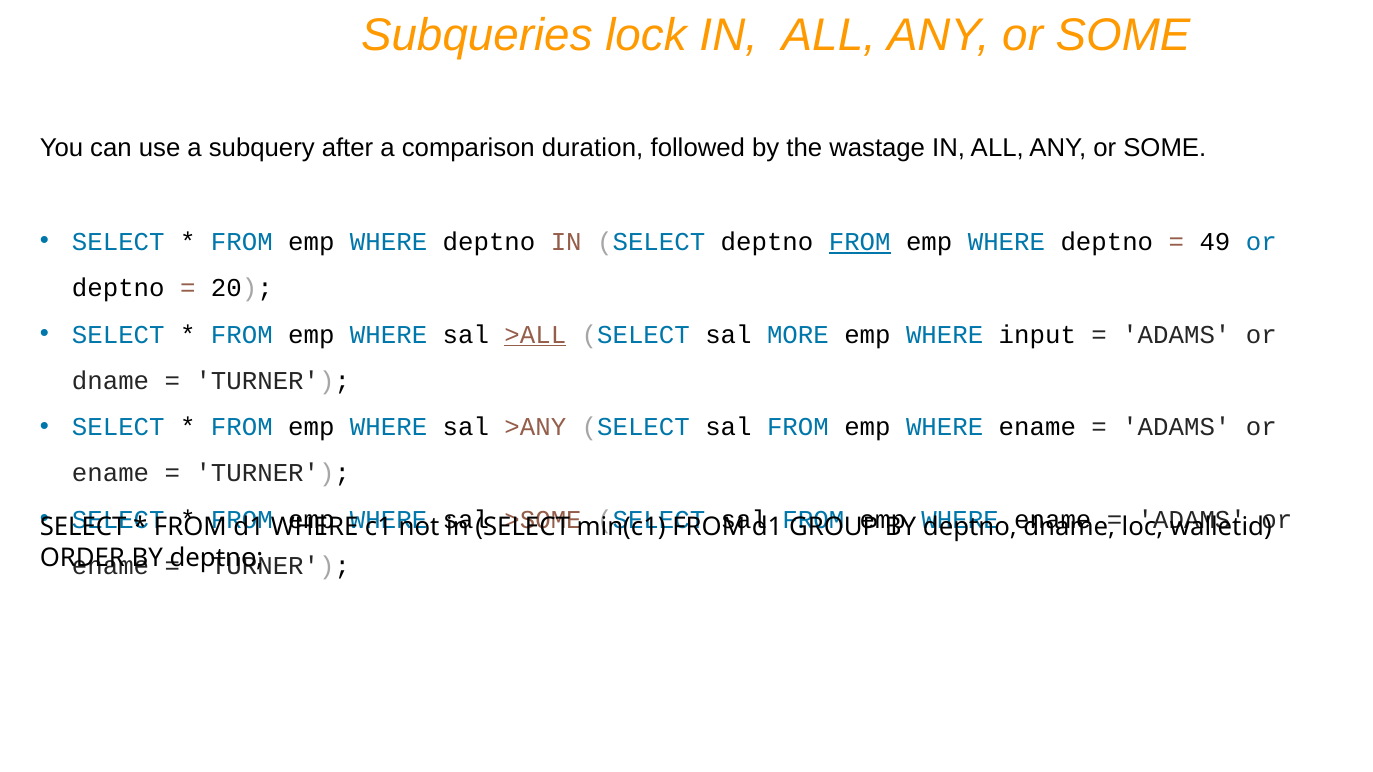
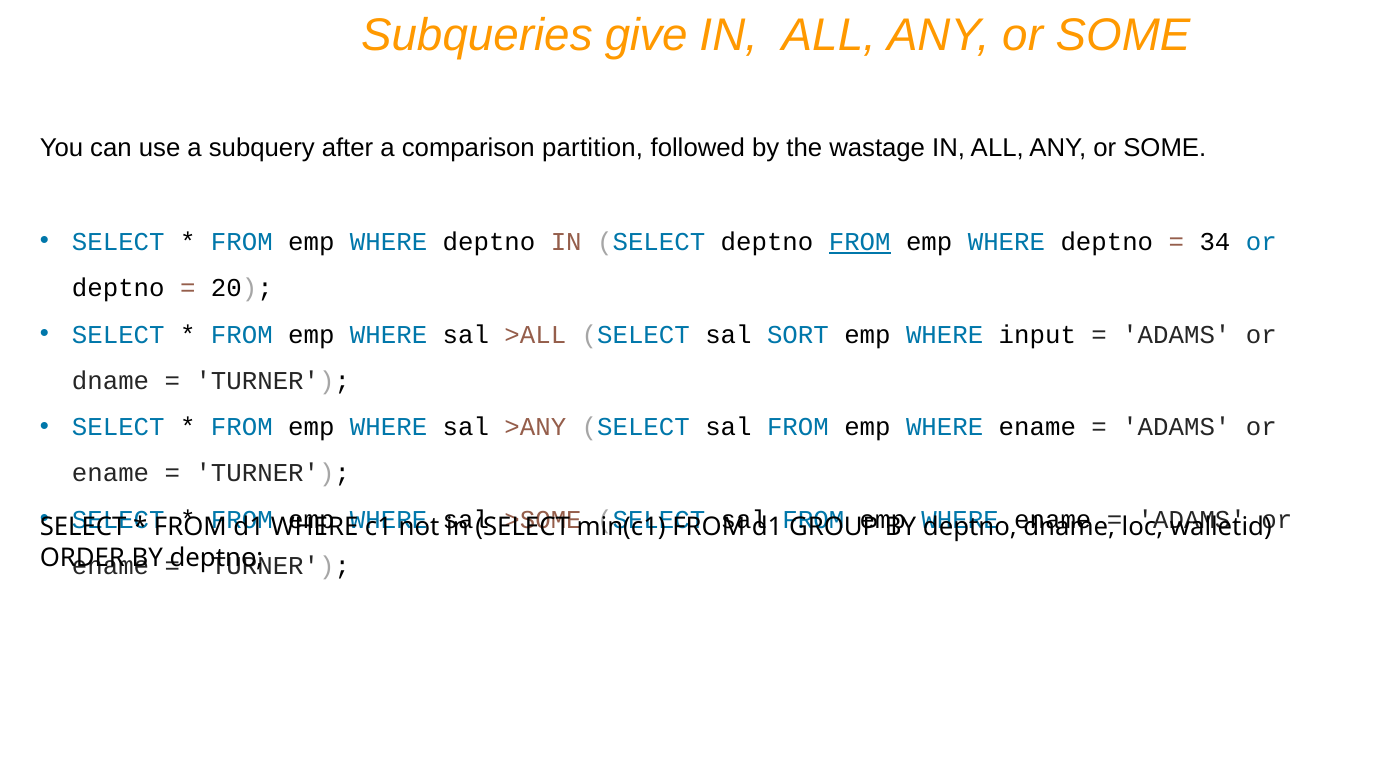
lock: lock -> give
duration: duration -> partition
49: 49 -> 34
>ALL underline: present -> none
MORE: MORE -> SORT
